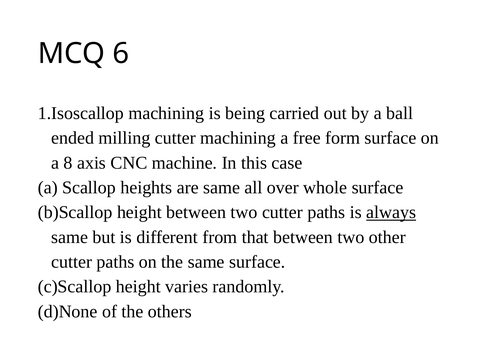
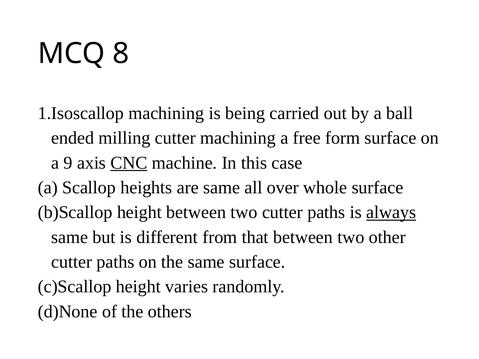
6: 6 -> 8
8: 8 -> 9
CNC underline: none -> present
